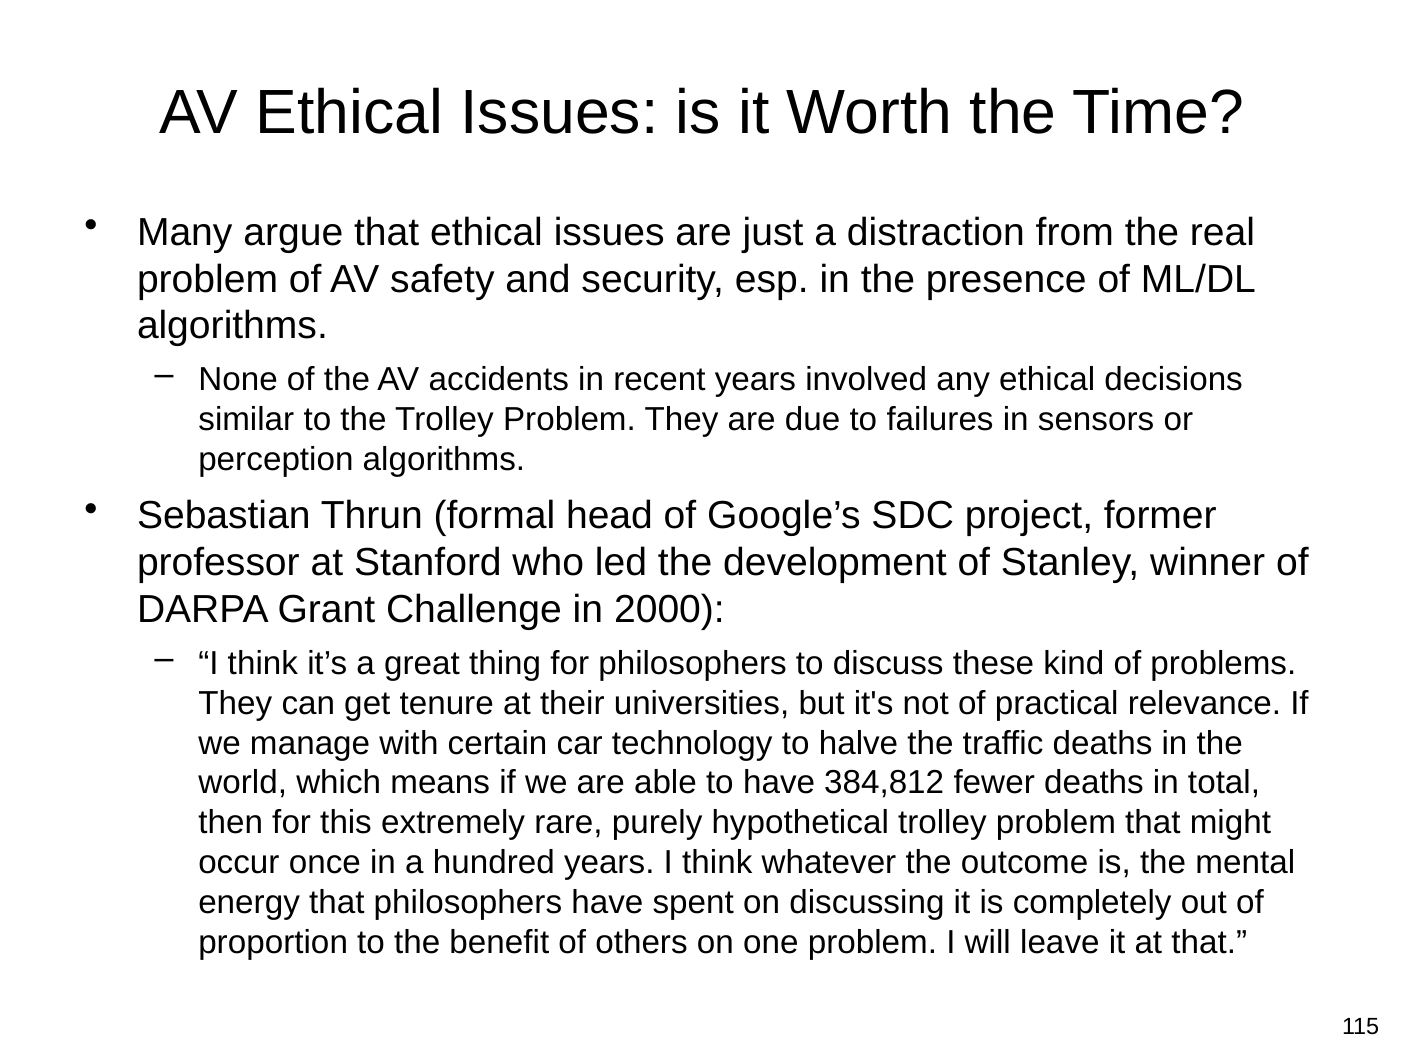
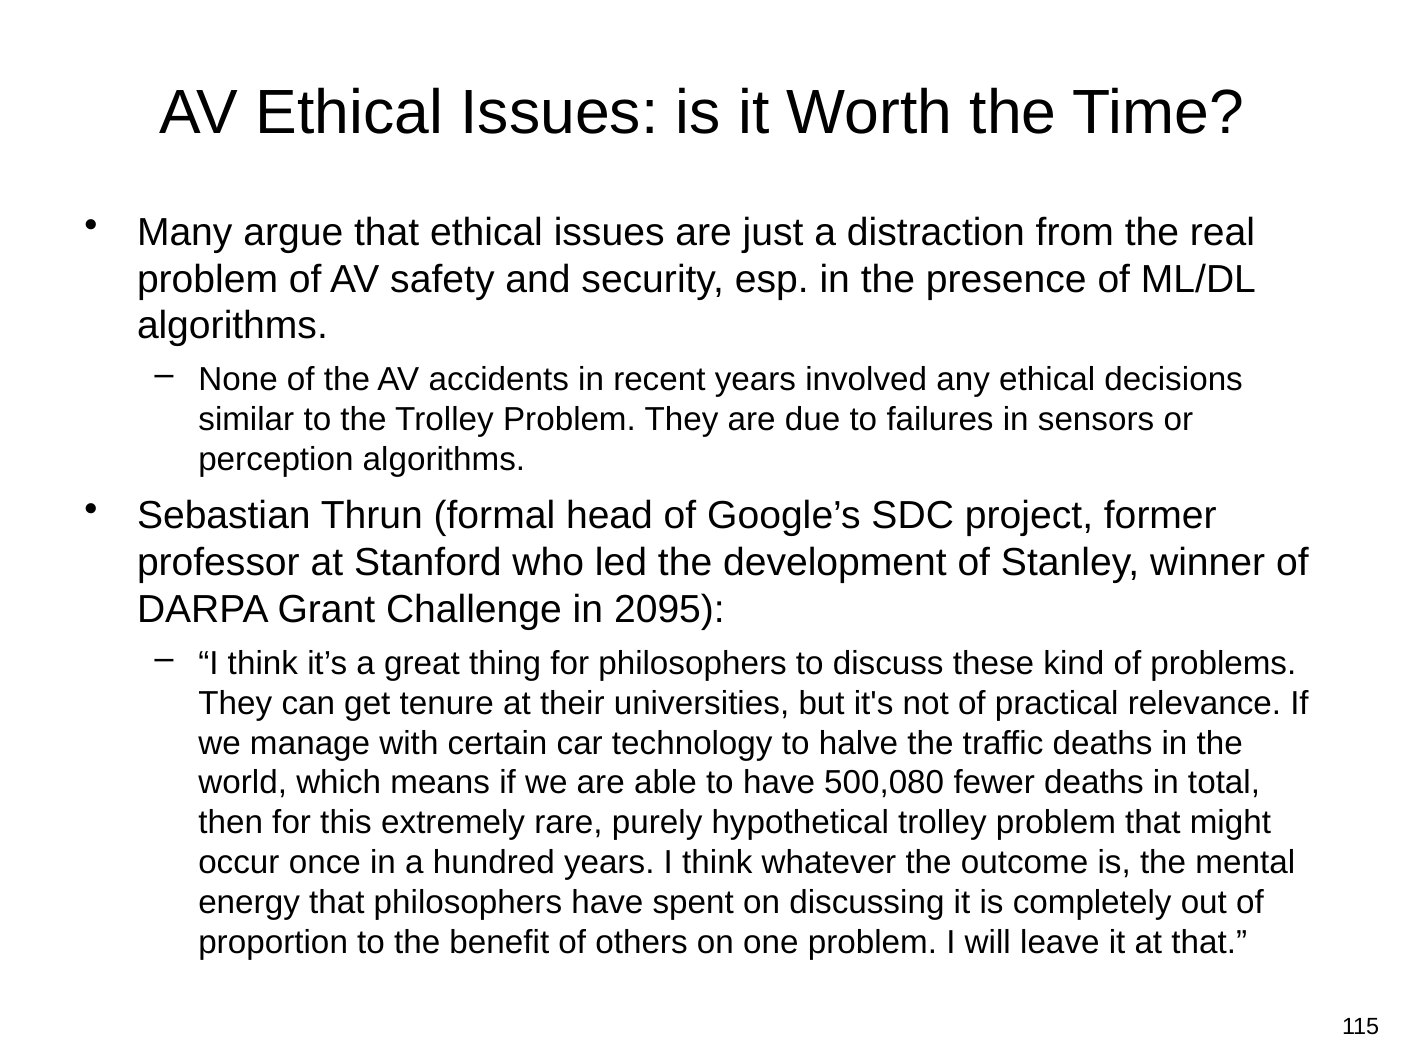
2000: 2000 -> 2095
384,812: 384,812 -> 500,080
